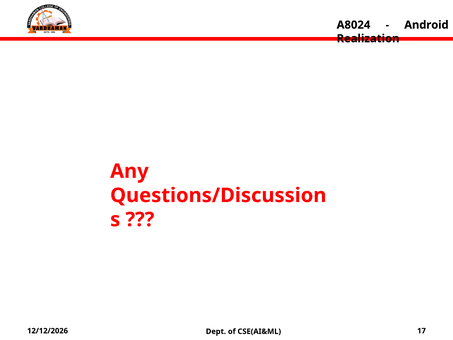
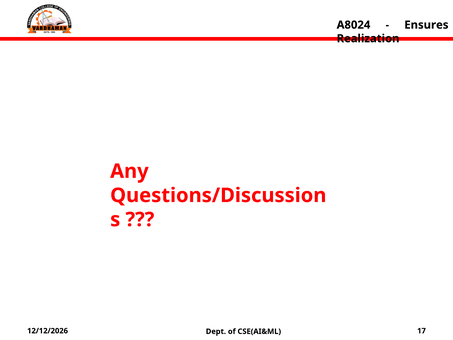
Android: Android -> Ensures
